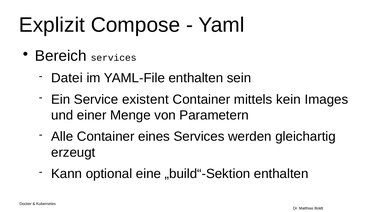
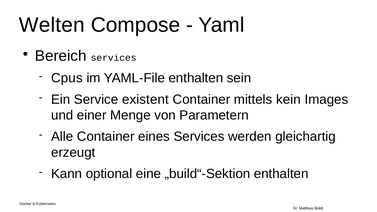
Explizit: Explizit -> Welten
Datei: Datei -> Cpus
